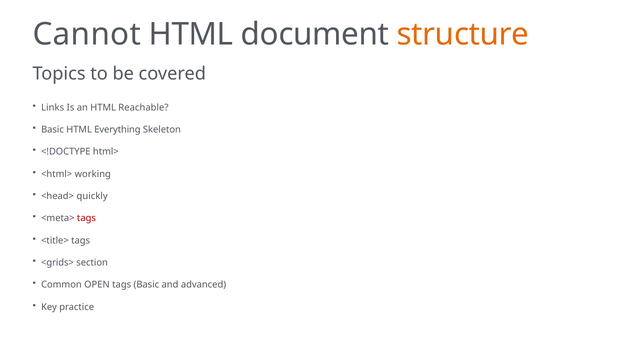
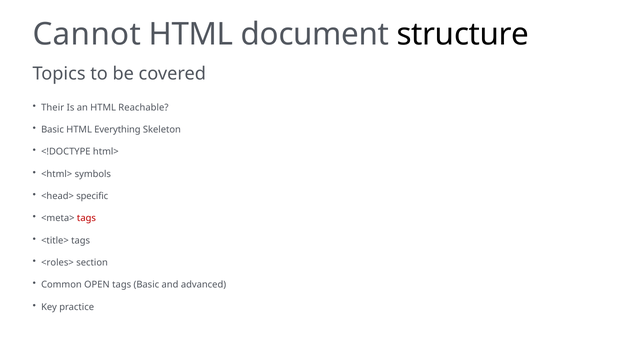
structure colour: orange -> black
Links: Links -> Their
working: working -> symbols
quickly: quickly -> specific
<grids>: <grids> -> <roles>
